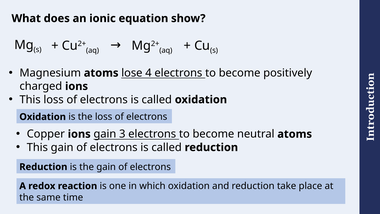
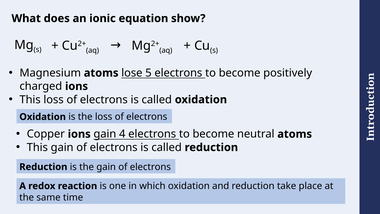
4: 4 -> 5
3: 3 -> 4
